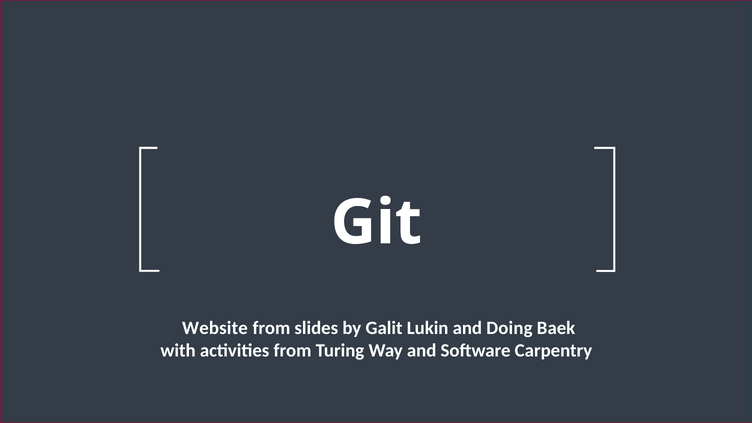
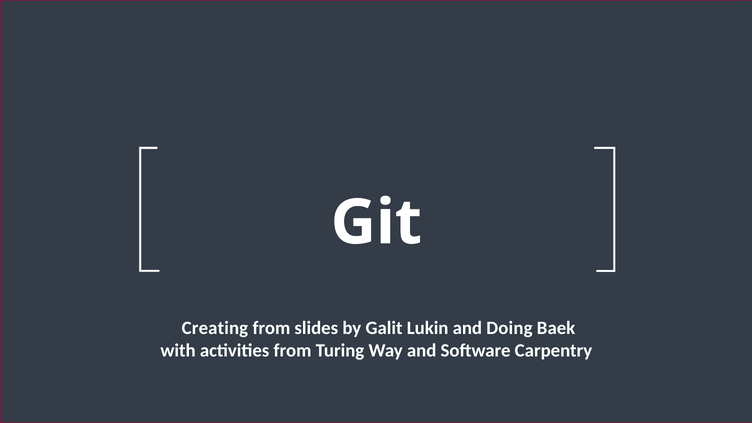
Website: Website -> Creating
